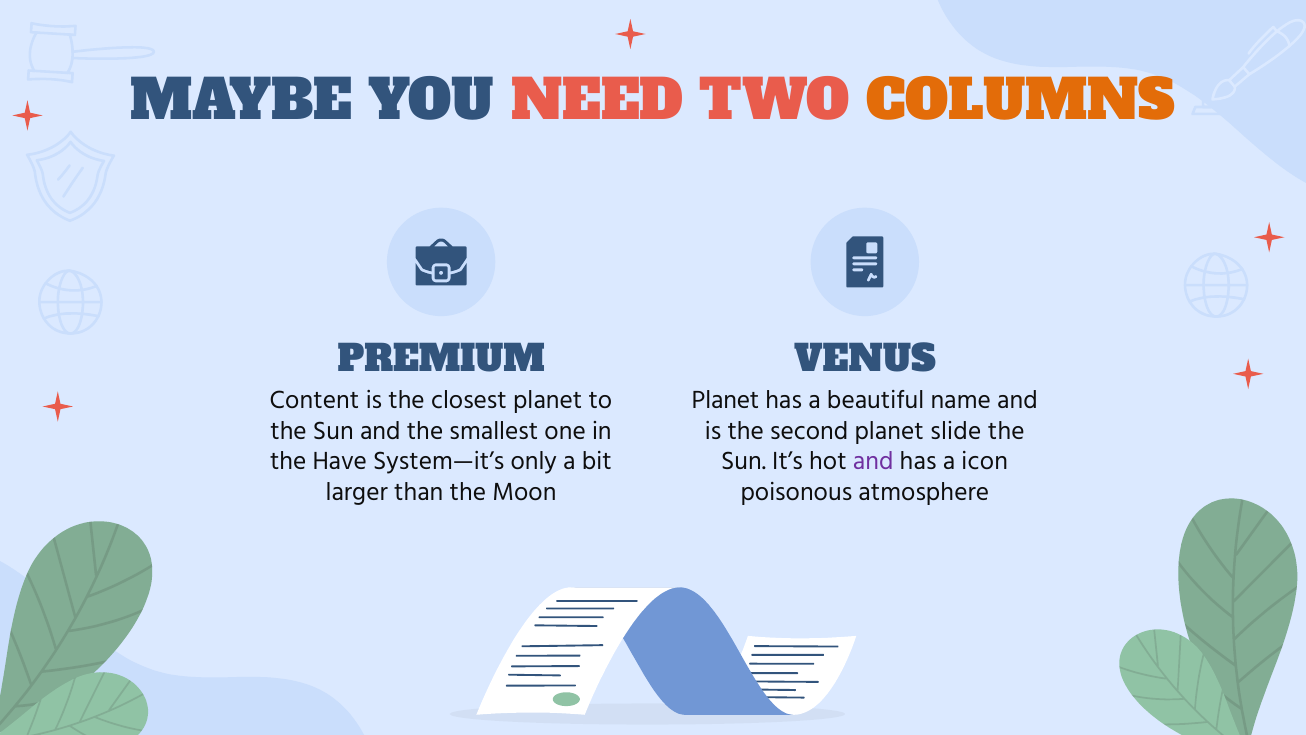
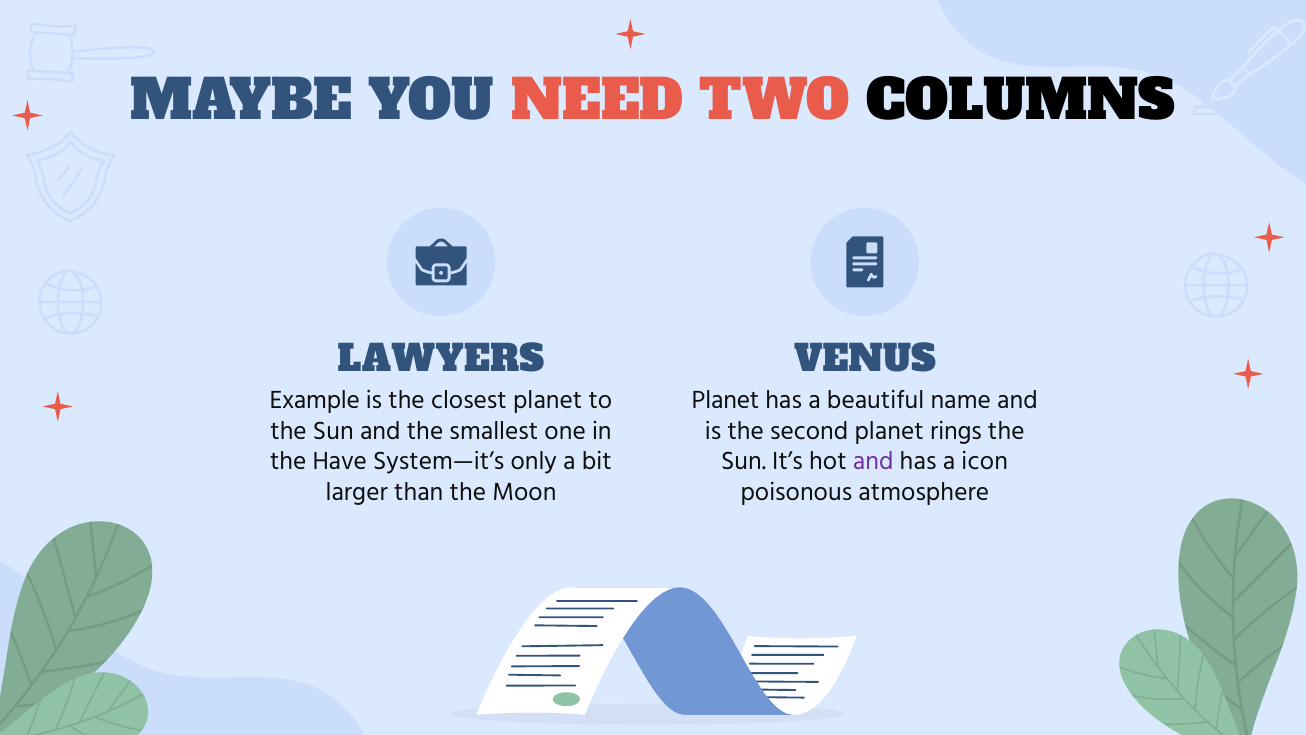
COLUMNS colour: orange -> black
PREMIUM: PREMIUM -> LAWYERS
Content: Content -> Example
slide: slide -> rings
